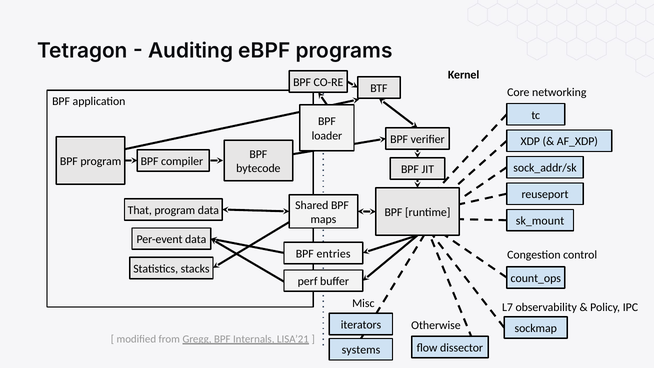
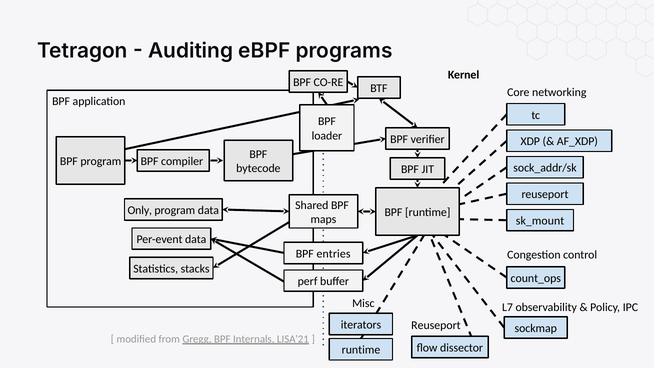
That: That -> Only
Otherwise at (436, 325): Otherwise -> Reuseport
systems at (361, 350): systems -> runtime
